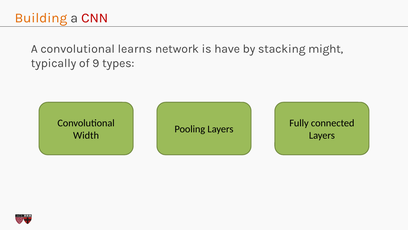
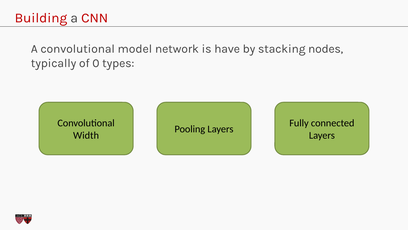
Building colour: orange -> red
learns: learns -> model
might: might -> nodes
9: 9 -> 0
